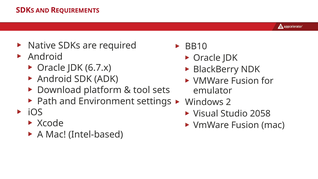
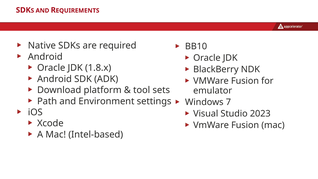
6.7.x: 6.7.x -> 1.8.x
2: 2 -> 7
2058: 2058 -> 2023
